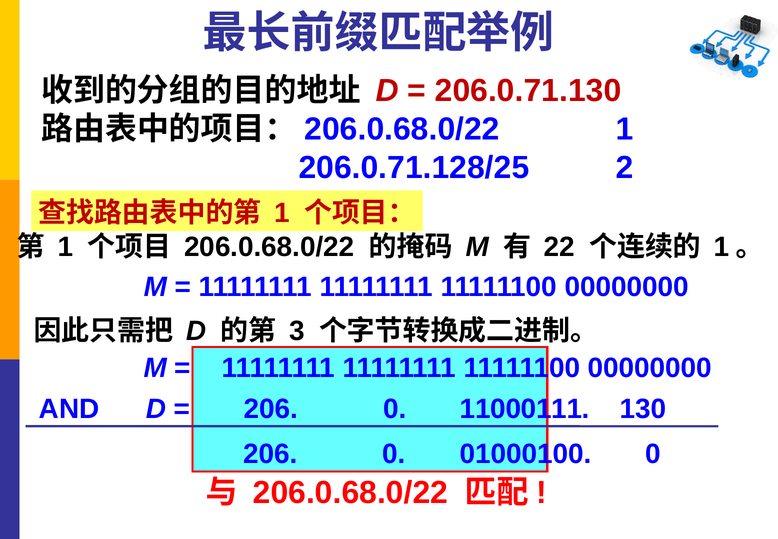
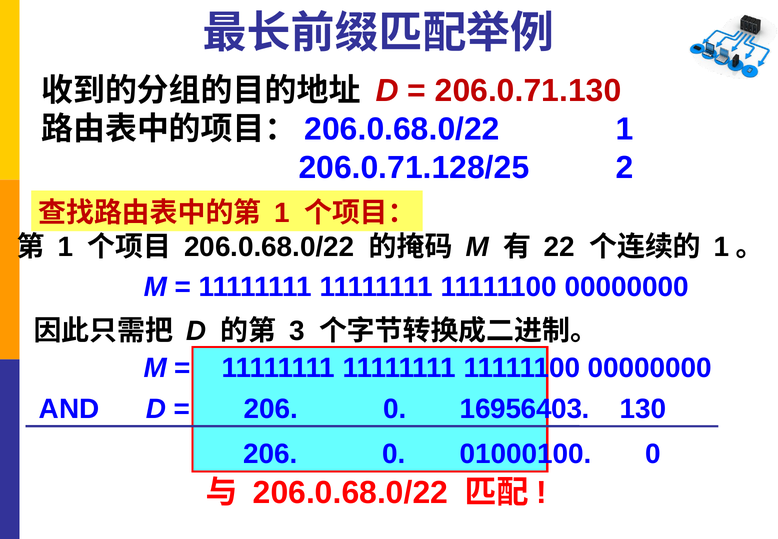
11000111: 11000111 -> 16956403
